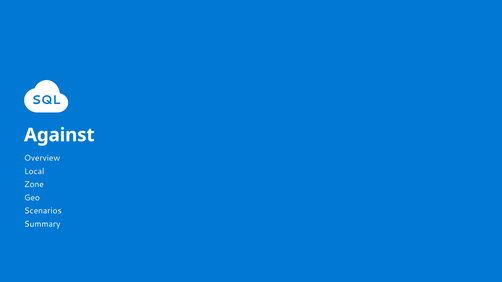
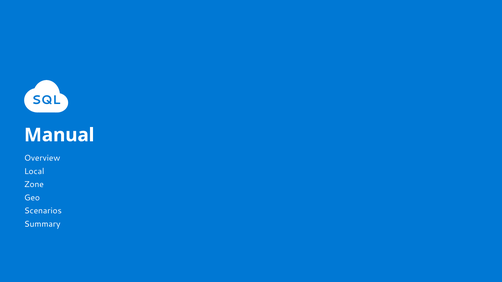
Against: Against -> Manual
